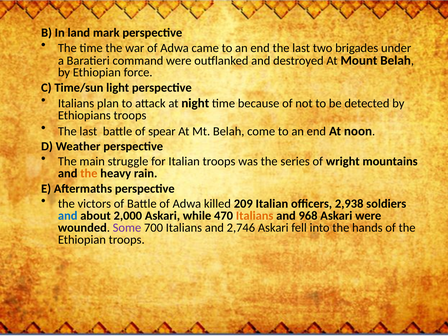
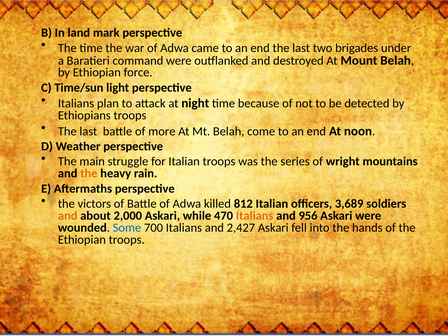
spear: spear -> more
209: 209 -> 812
2,938: 2,938 -> 3,689
and at (68, 216) colour: blue -> orange
968: 968 -> 956
Some colour: purple -> blue
2,746: 2,746 -> 2,427
